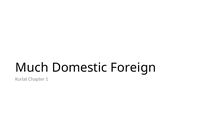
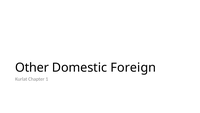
Much: Much -> Other
